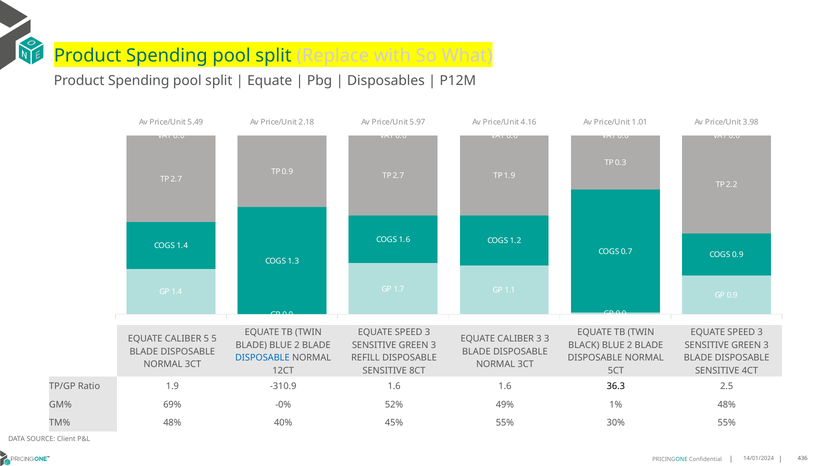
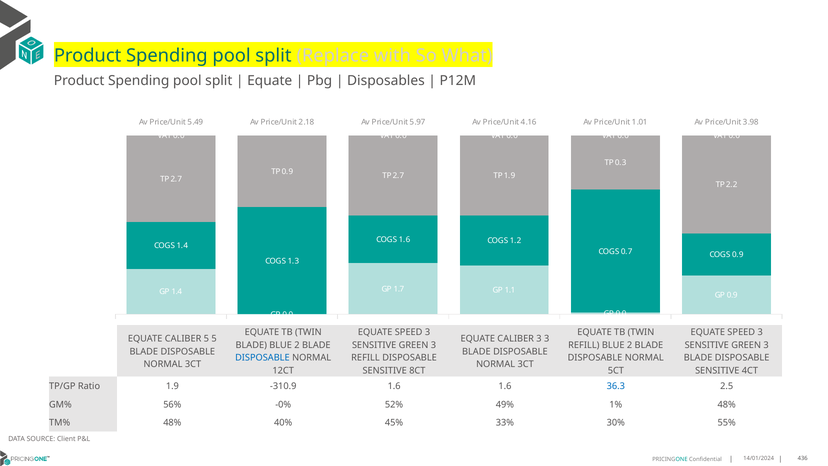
BLACK at (584, 345): BLACK -> REFILL
36.3 colour: black -> blue
69%: 69% -> 56%
45% 55%: 55% -> 33%
